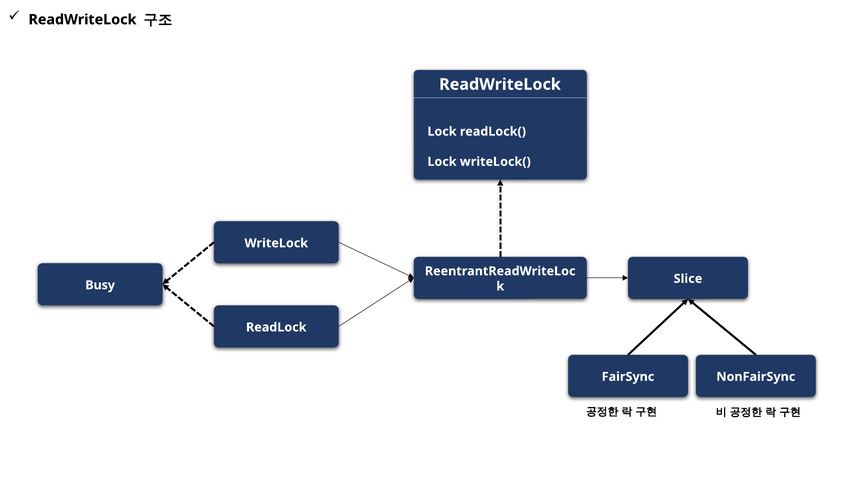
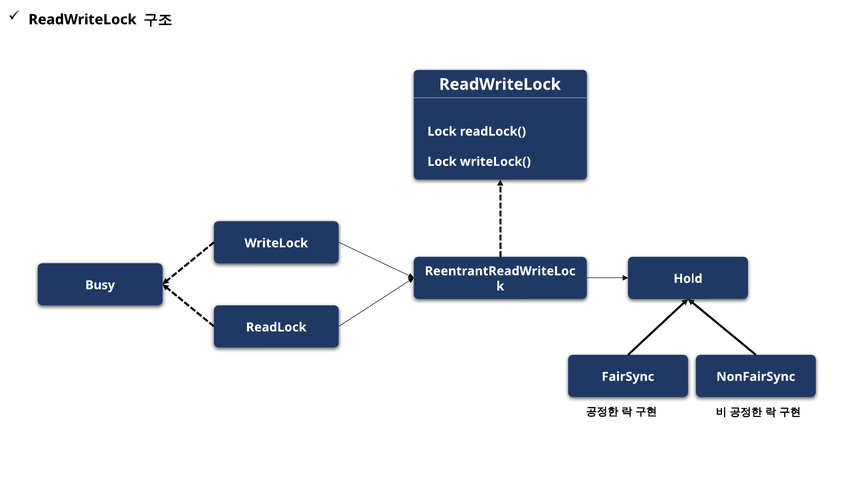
Slice: Slice -> Hold
